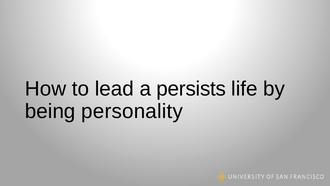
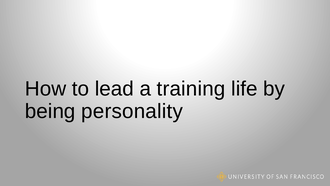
persists: persists -> training
